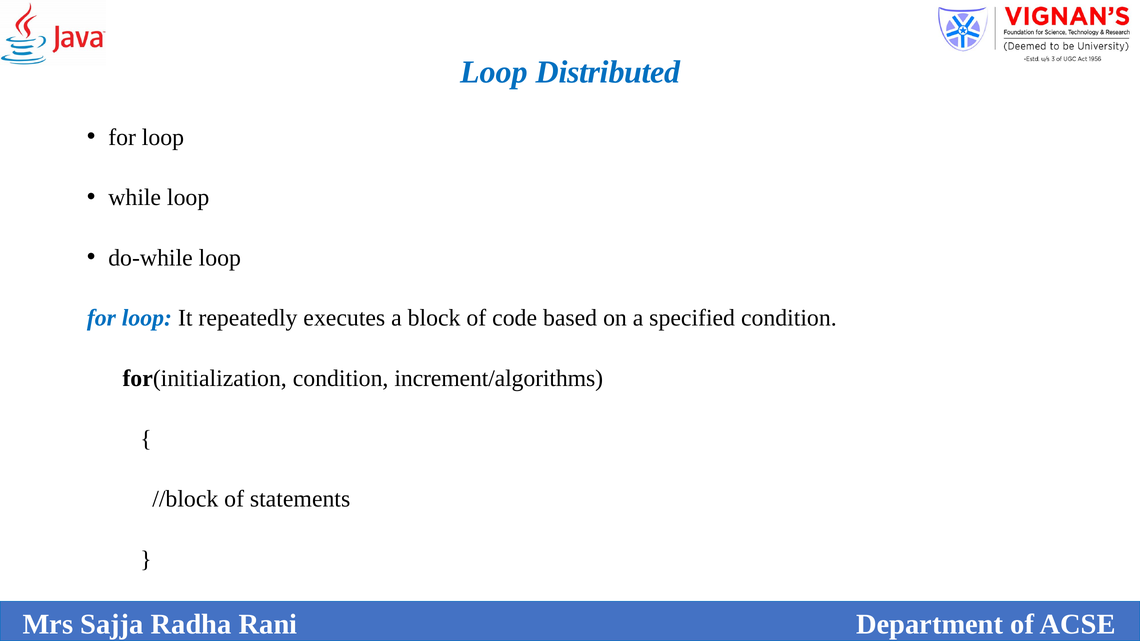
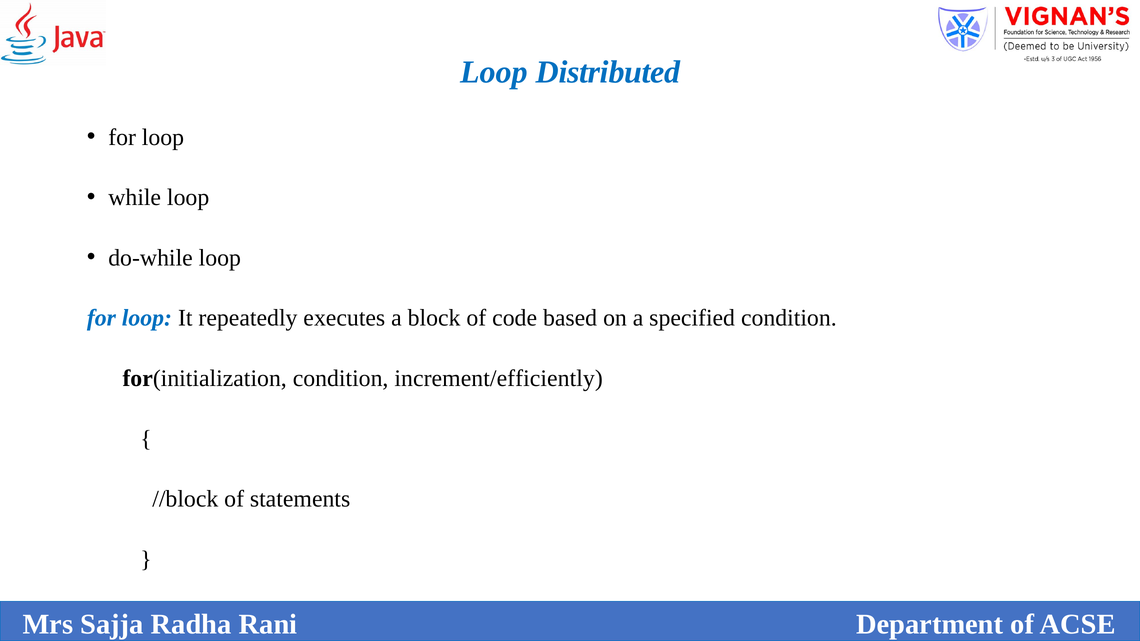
increment/algorithms: increment/algorithms -> increment/efficiently
